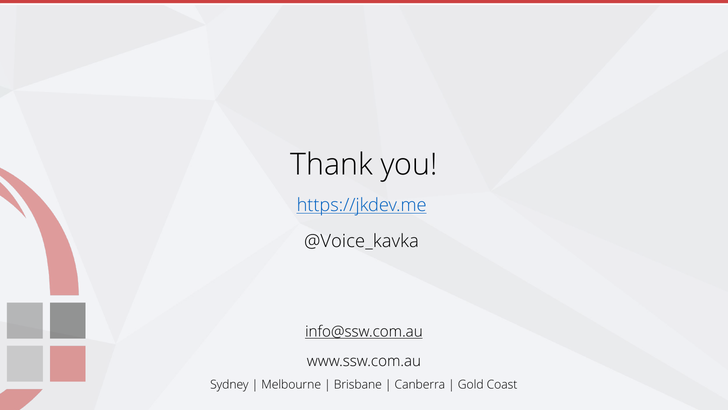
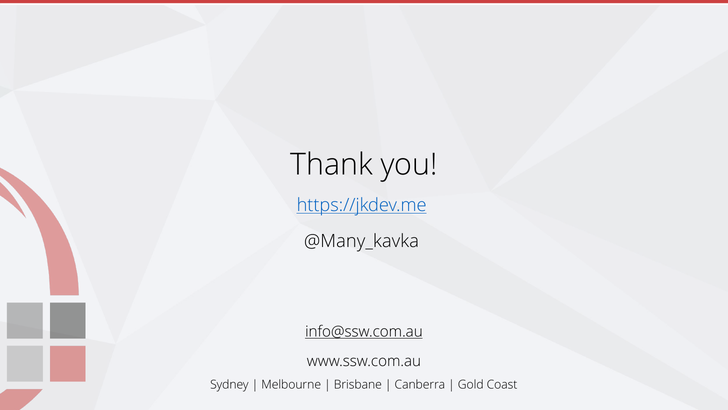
@Voice_kavka: @Voice_kavka -> @Many_kavka
